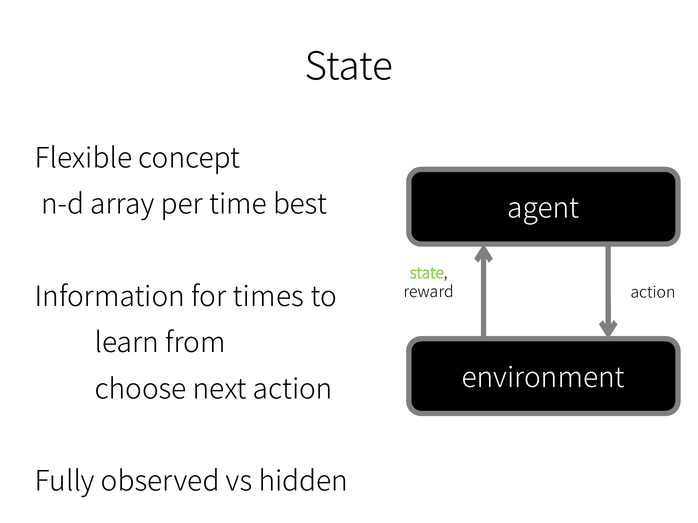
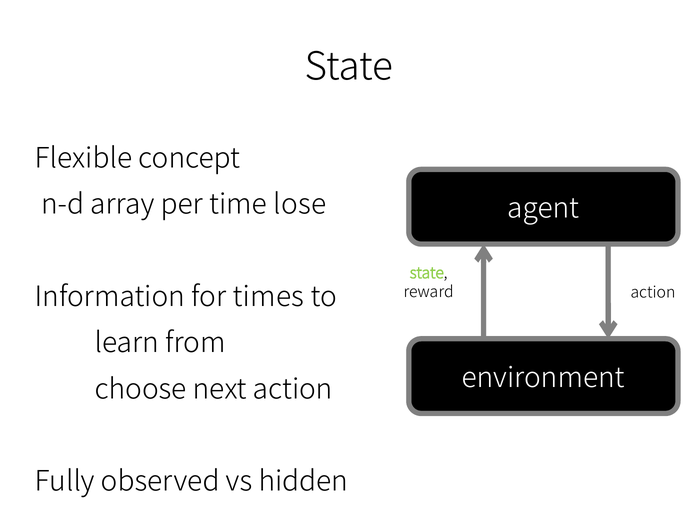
best: best -> lose
